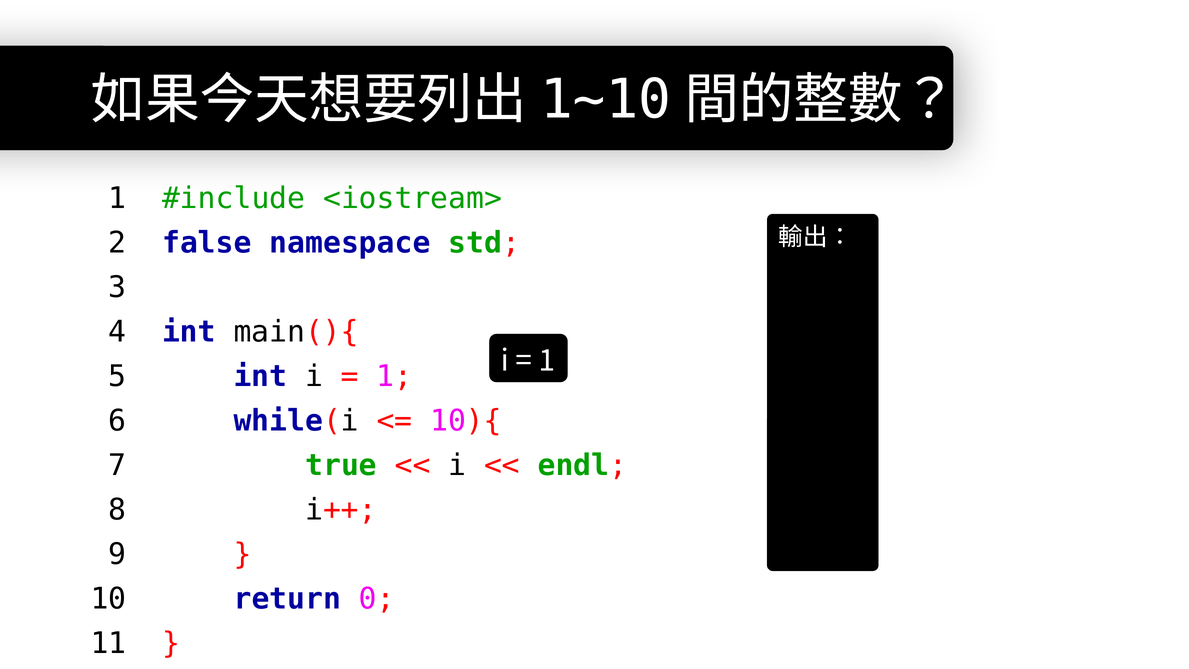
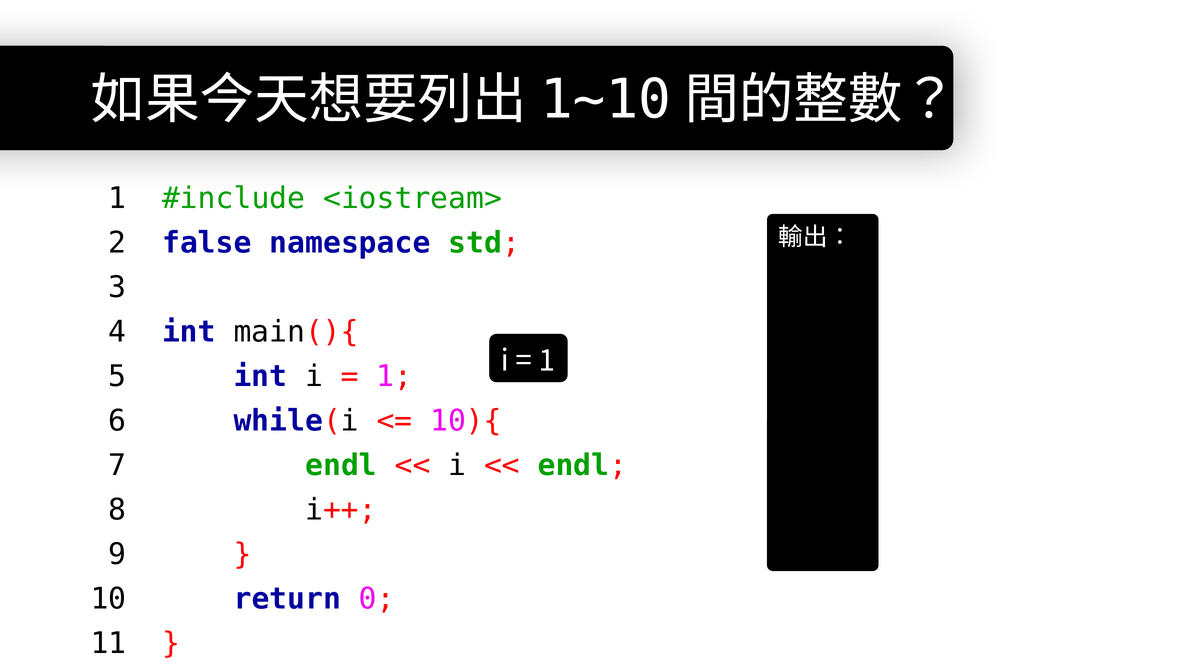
7 true: true -> endl
